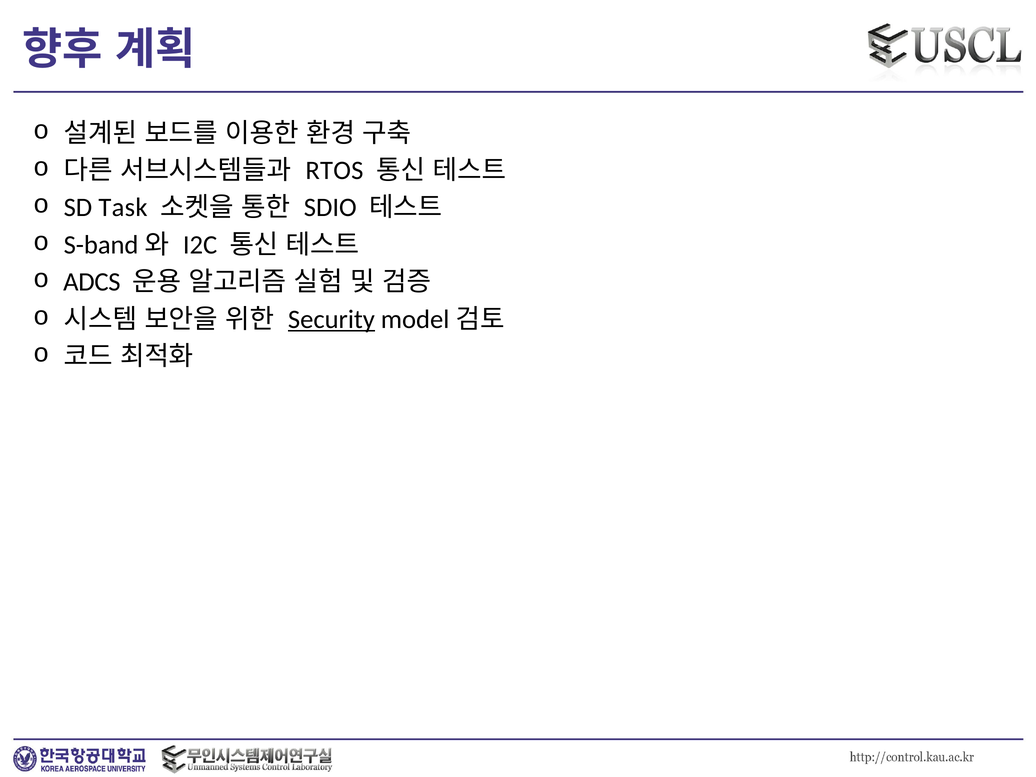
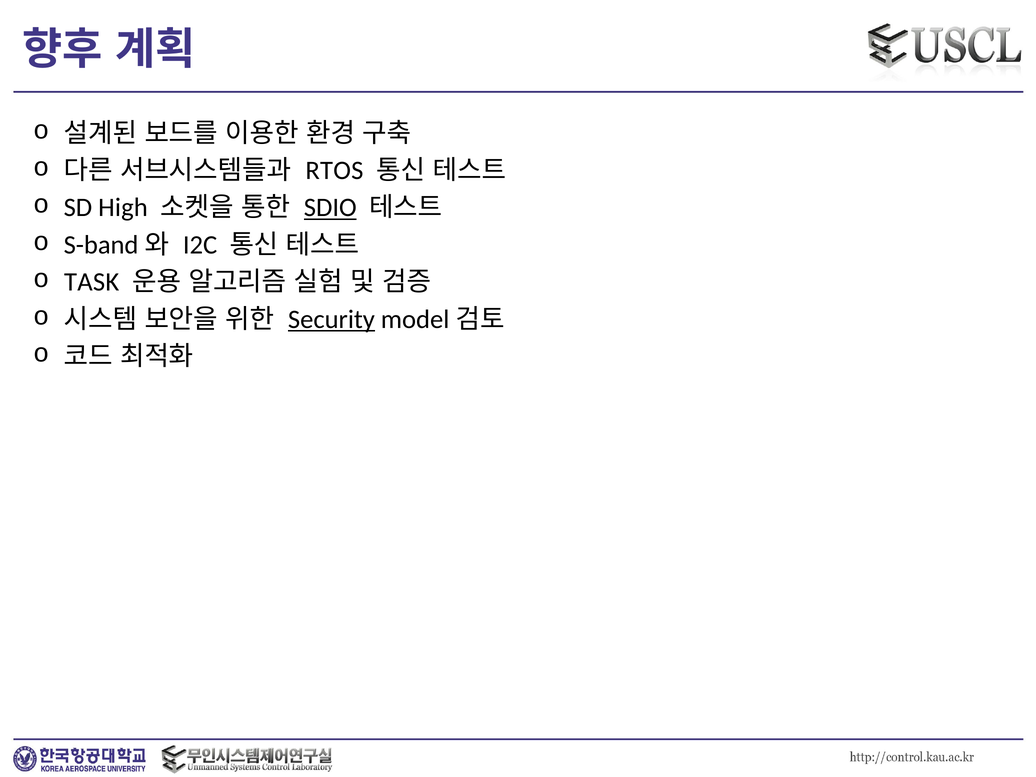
Task: Task -> High
SDIO underline: none -> present
ADCS: ADCS -> TASK
